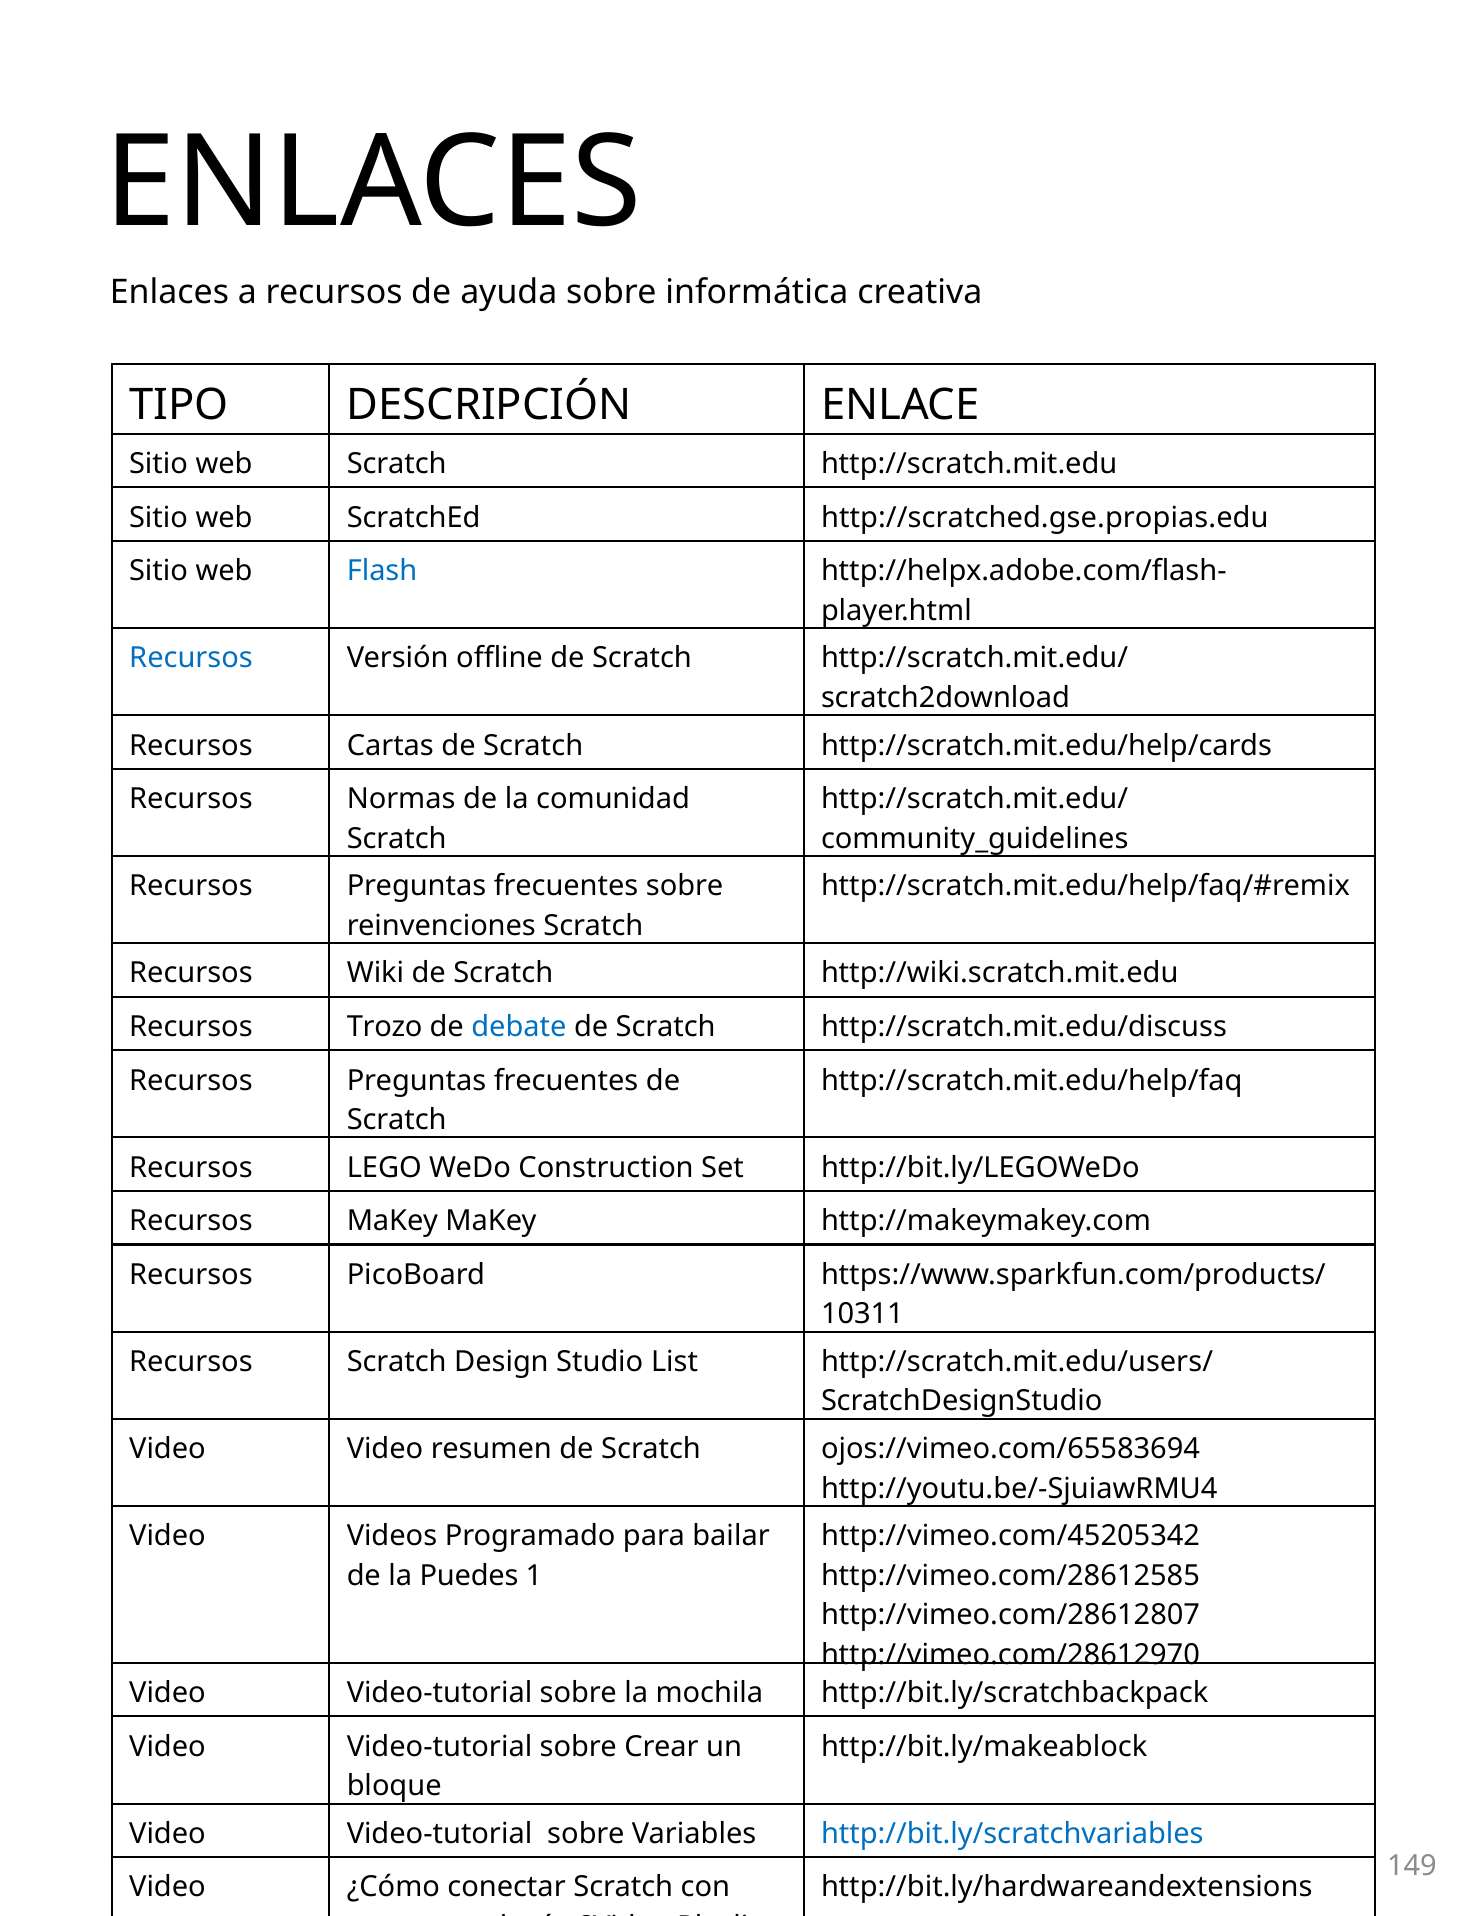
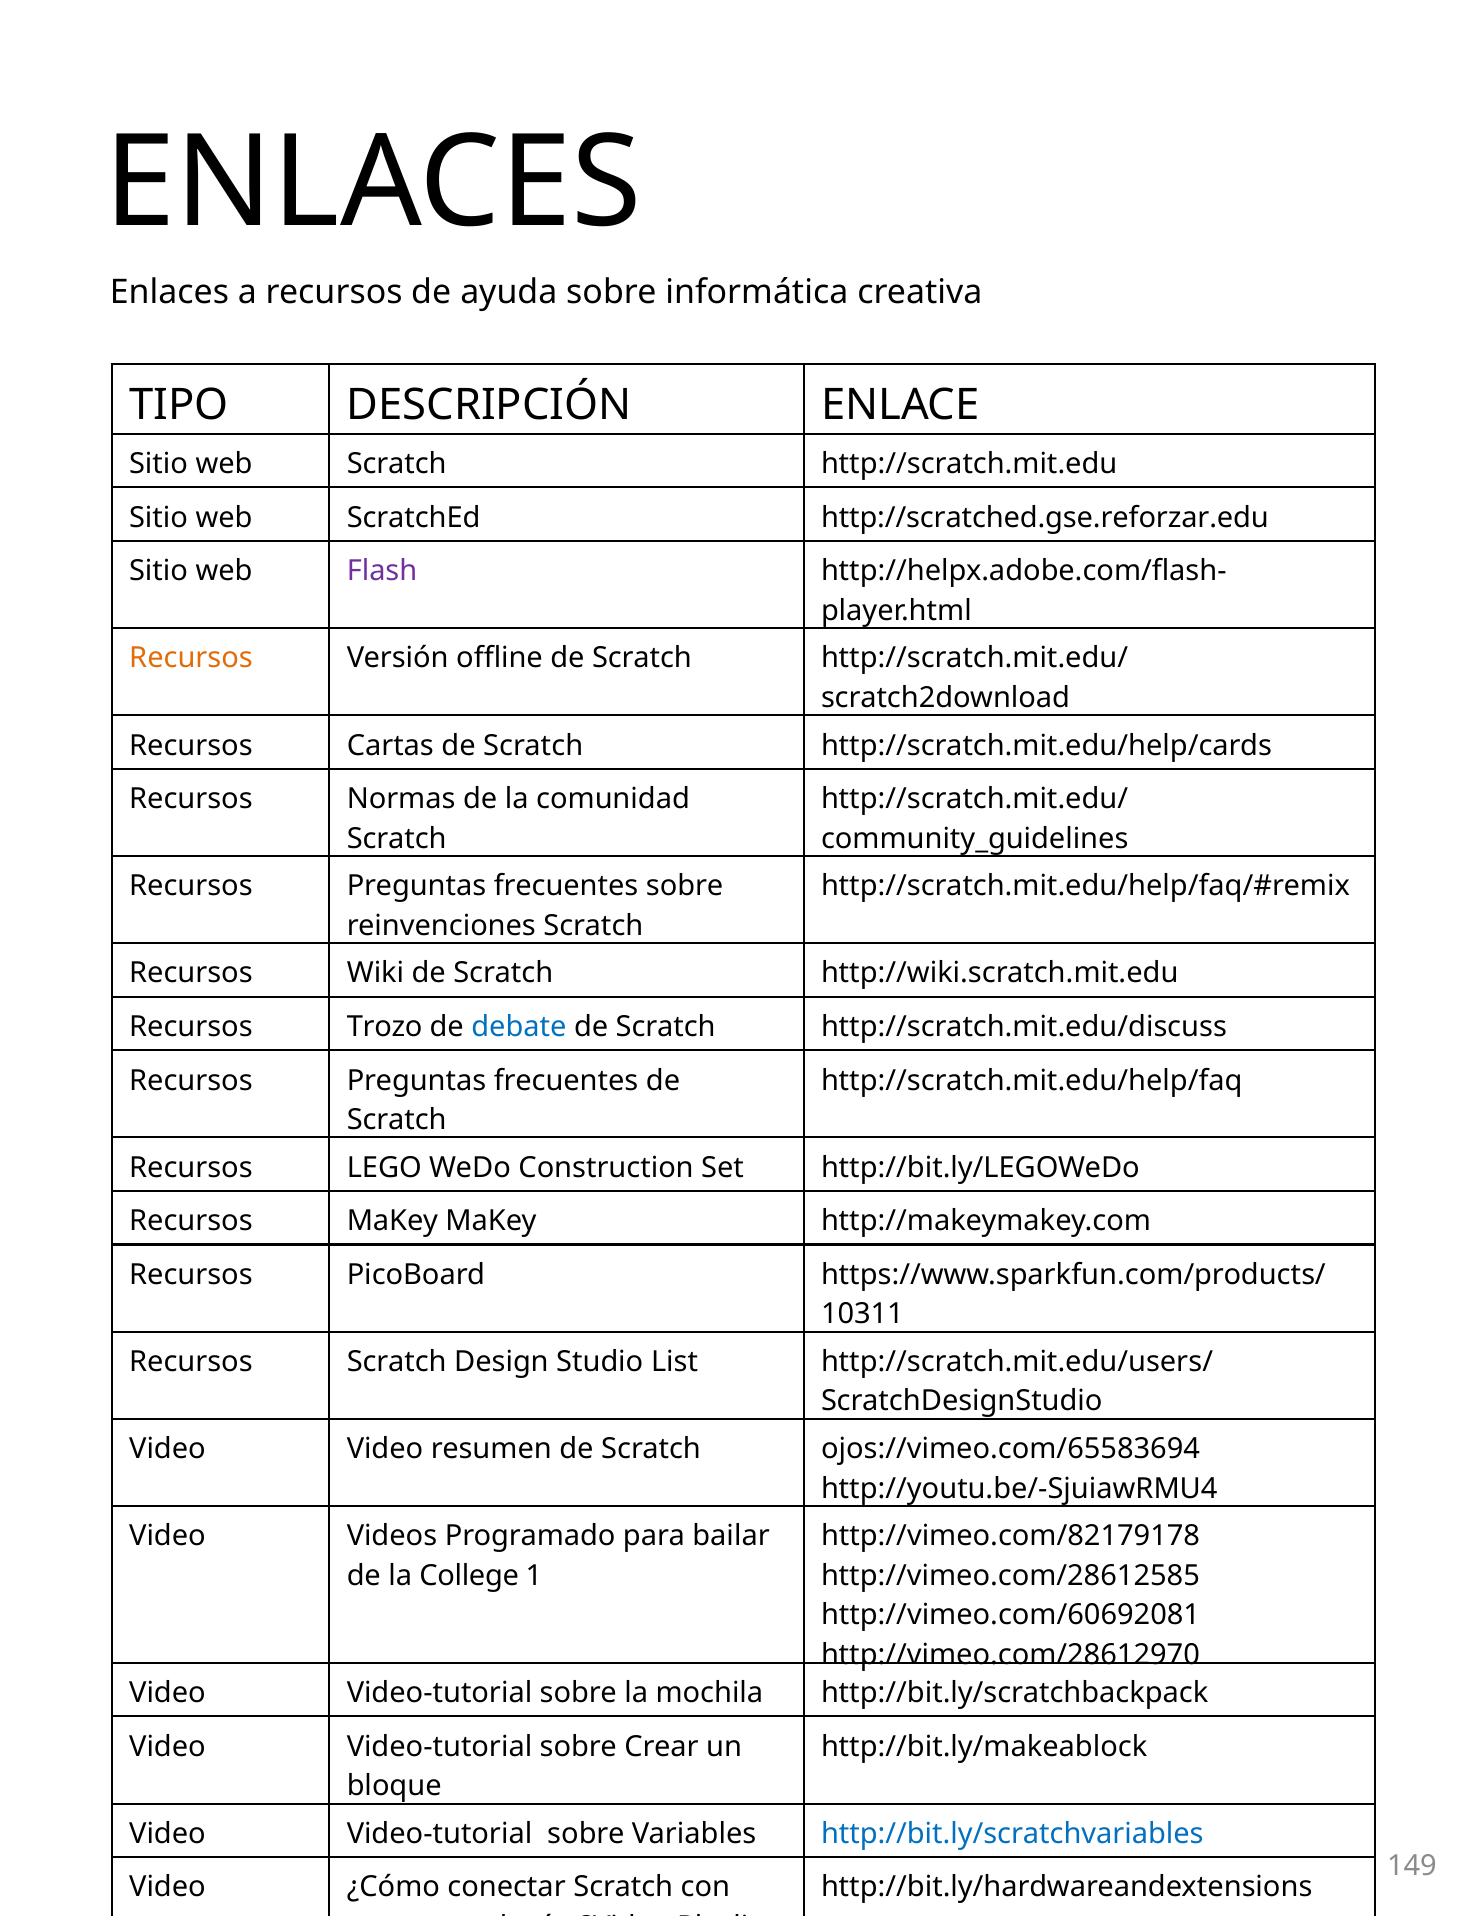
http://scratched.gse.propias.edu: http://scratched.gse.propias.edu -> http://scratched.gse.reforzar.edu
Flash colour: blue -> purple
Recursos at (191, 658) colour: blue -> orange
http://vimeo.com/45205342: http://vimeo.com/45205342 -> http://vimeo.com/82179178
Puedes: Puedes -> College
http://vimeo.com/28612807: http://vimeo.com/28612807 -> http://vimeo.com/60692081
